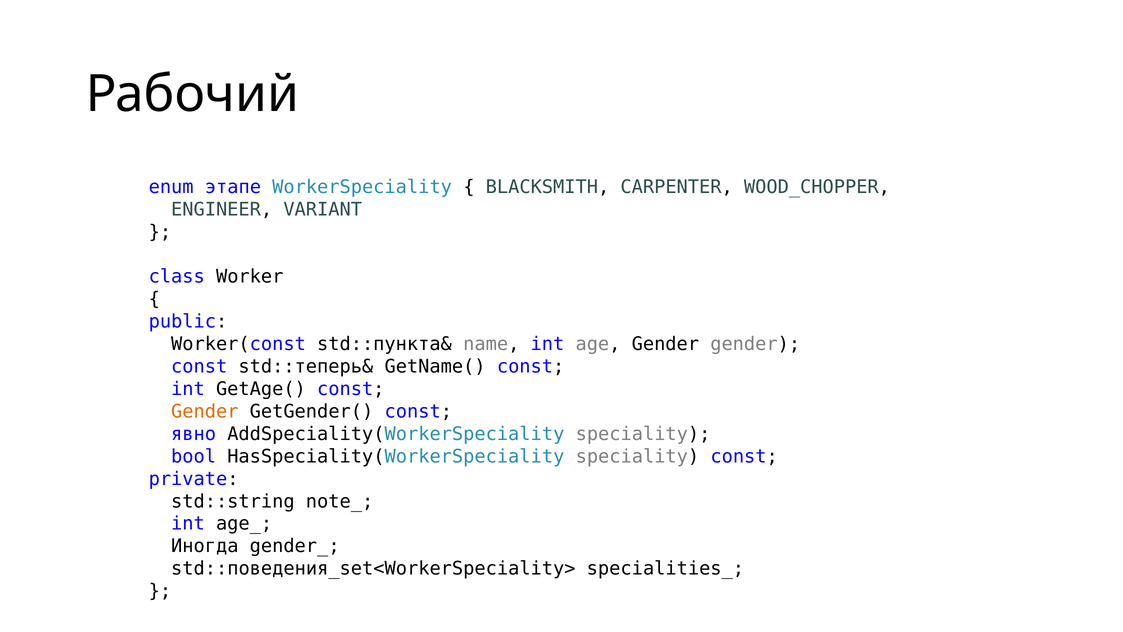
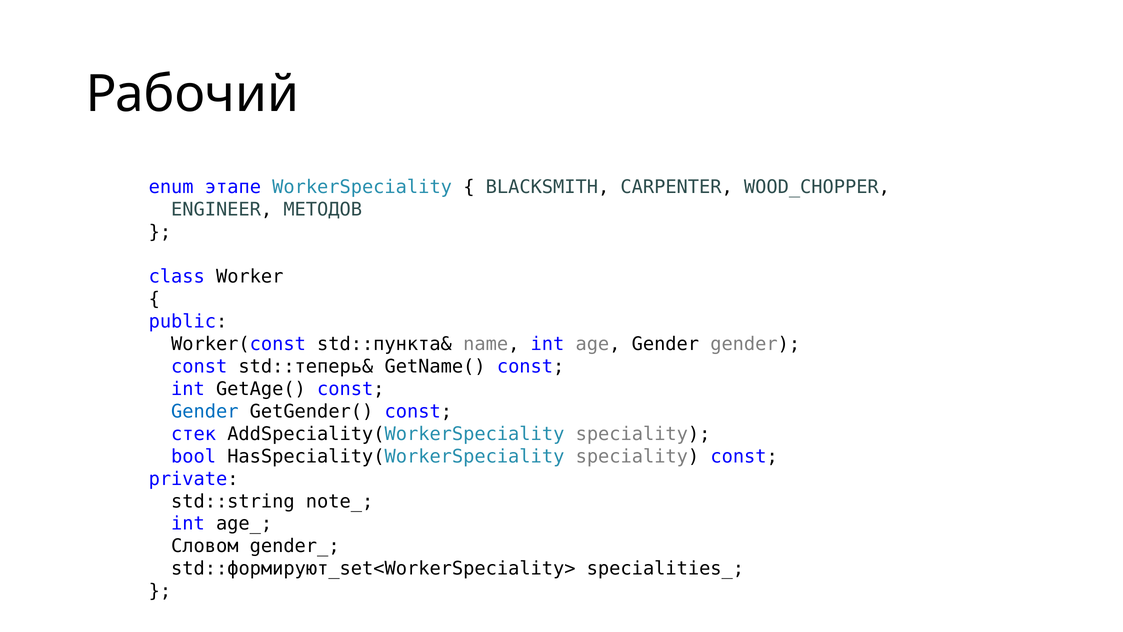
VARIANT: VARIANT -> МЕТОДОВ
Gender at (205, 411) colour: orange -> blue
явно: явно -> стек
Иногда: Иногда -> Словом
std::поведения_set<WorkerSpeciality>: std::поведения_set<WorkerSpeciality> -> std::формируют_set<WorkerSpeciality>
